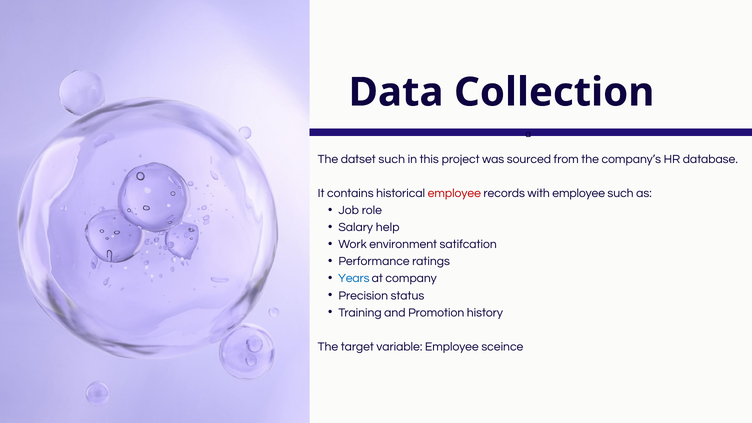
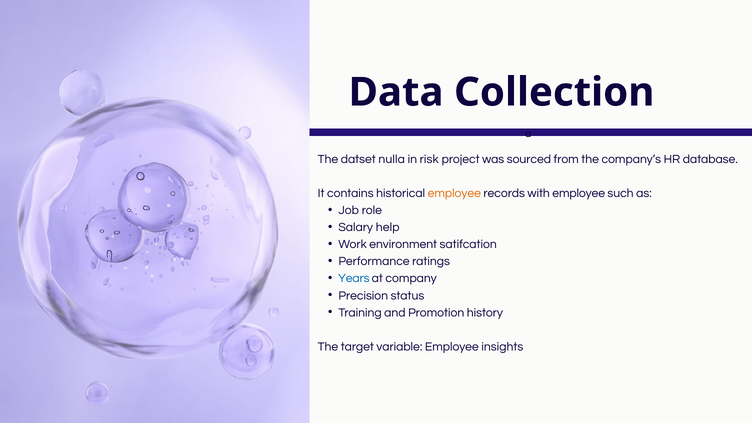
datset such: such -> nulla
this: this -> risk
employee at (454, 193) colour: red -> orange
sceince: sceince -> insights
